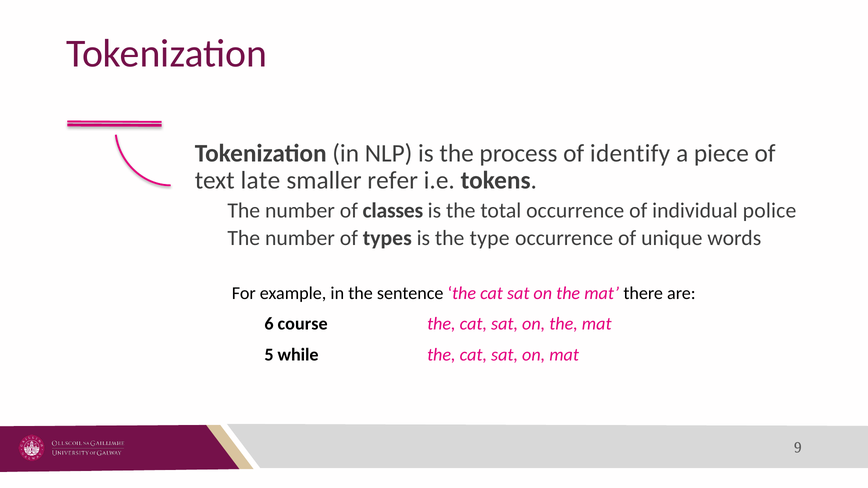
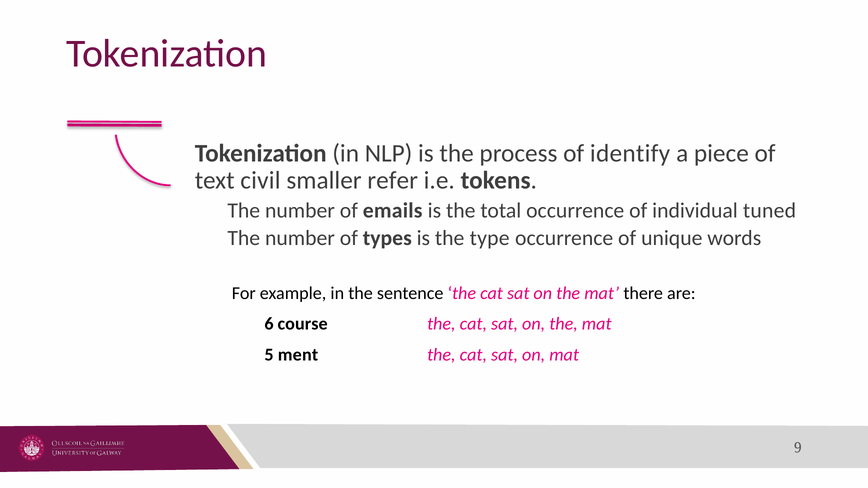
late: late -> civil
classes: classes -> emails
police: police -> tuned
while: while -> ment
